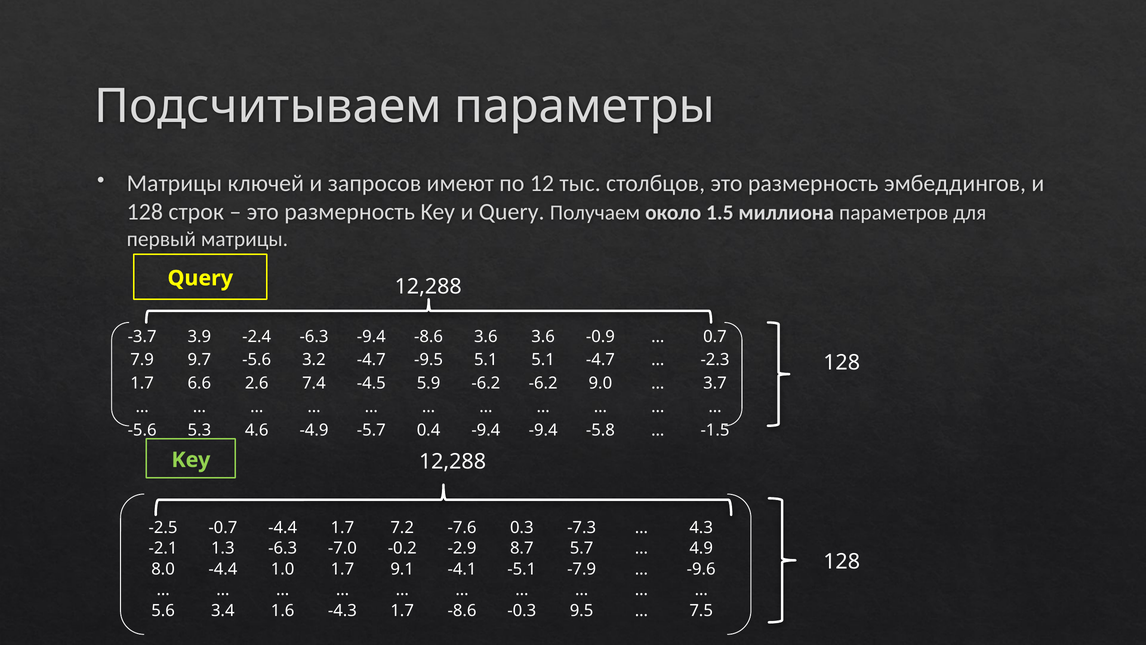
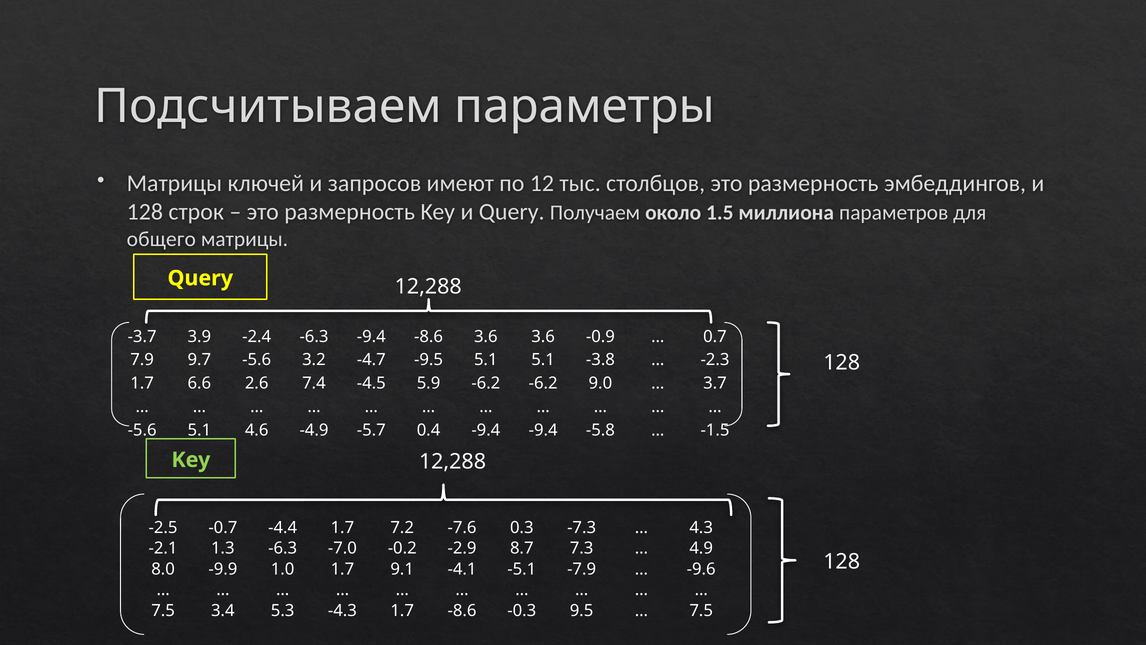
первый: первый -> общего
5.1 -4.7: -4.7 -> -3.8
-5.6 5.3: 5.3 -> 5.1
5.7: 5.7 -> 7.3
8.0 -4.4: -4.4 -> -9.9
5.6 at (163, 610): 5.6 -> 7.5
1.6: 1.6 -> 5.3
